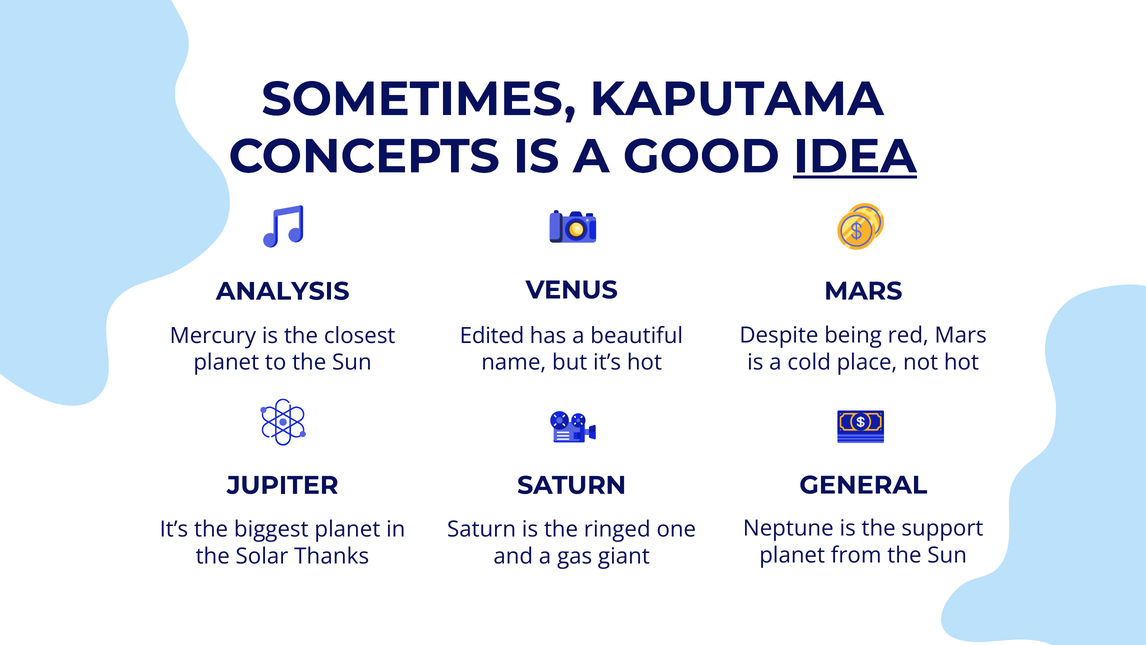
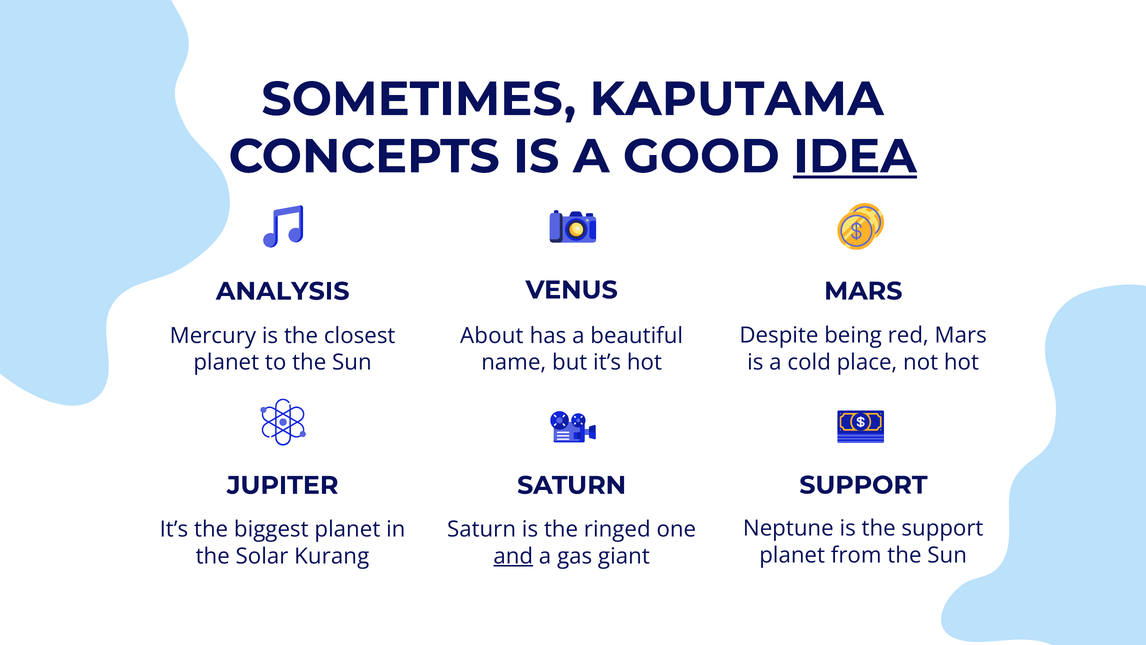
Edited: Edited -> About
GENERAL at (863, 485): GENERAL -> SUPPORT
Thanks: Thanks -> Kurang
and underline: none -> present
